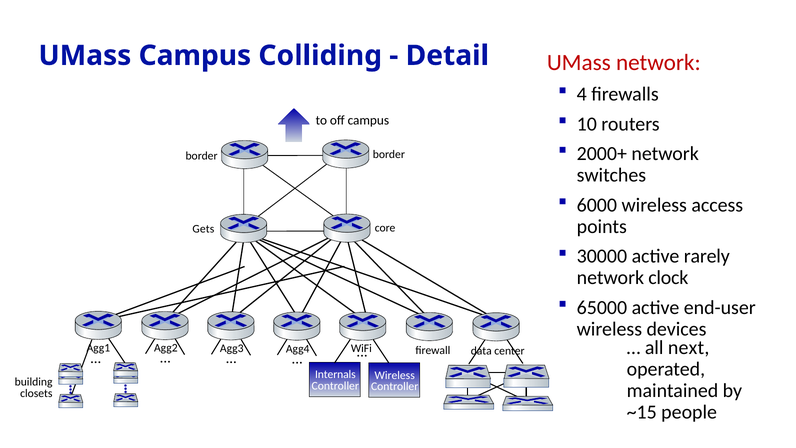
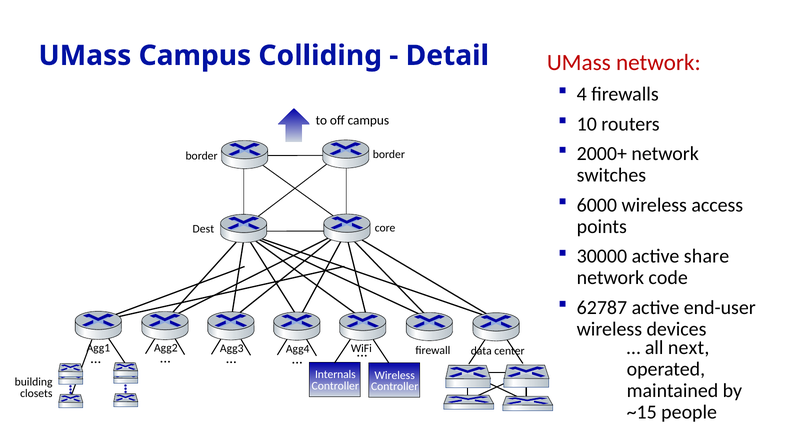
Gets: Gets -> Dest
rarely: rarely -> share
clock: clock -> code
65000: 65000 -> 62787
